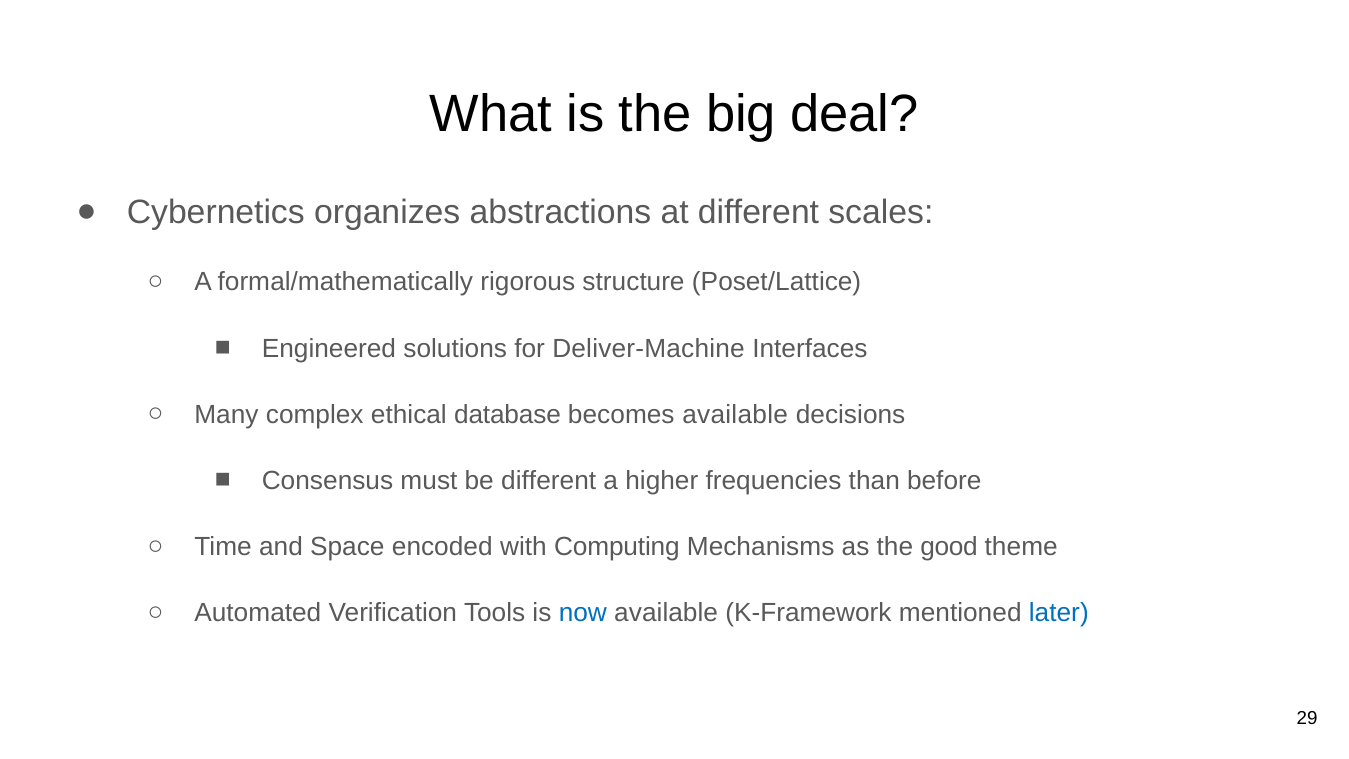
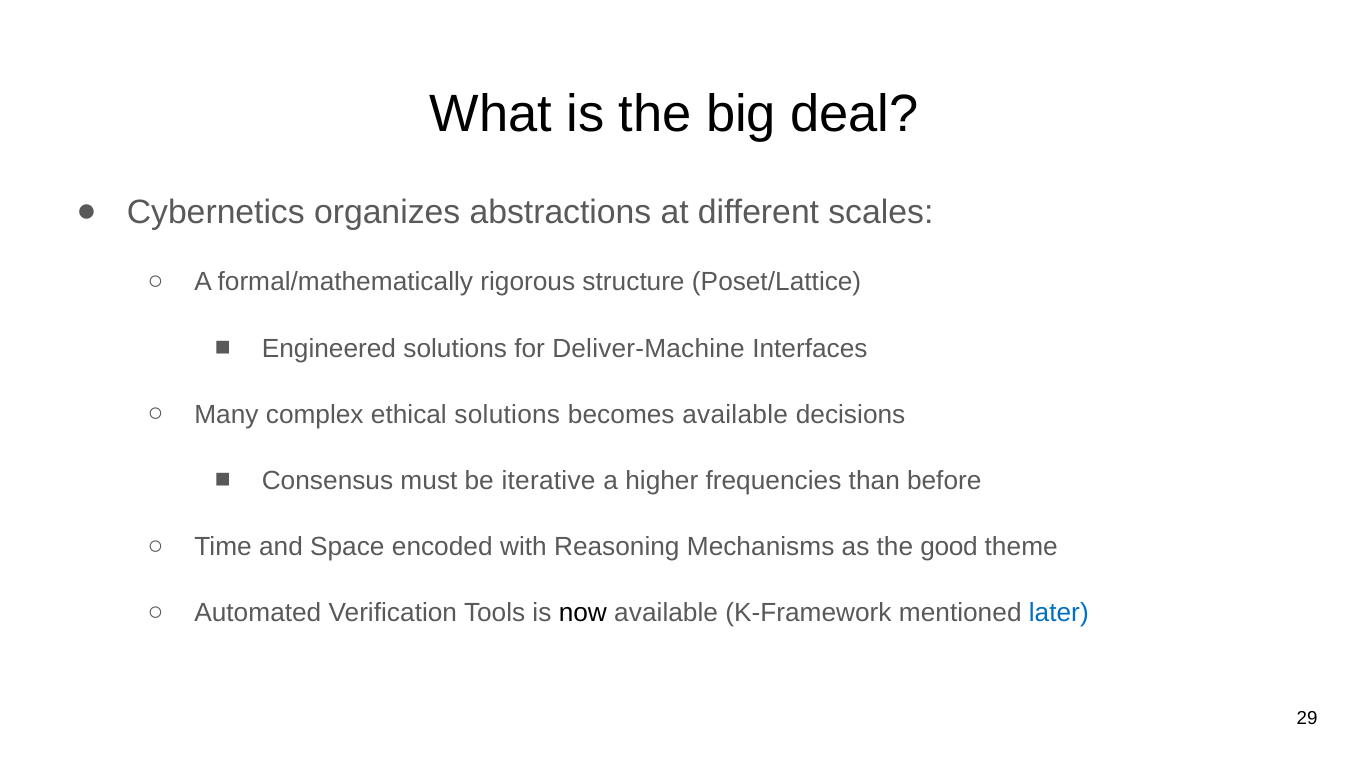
ethical database: database -> solutions
be different: different -> iterative
Computing: Computing -> Reasoning
now colour: blue -> black
